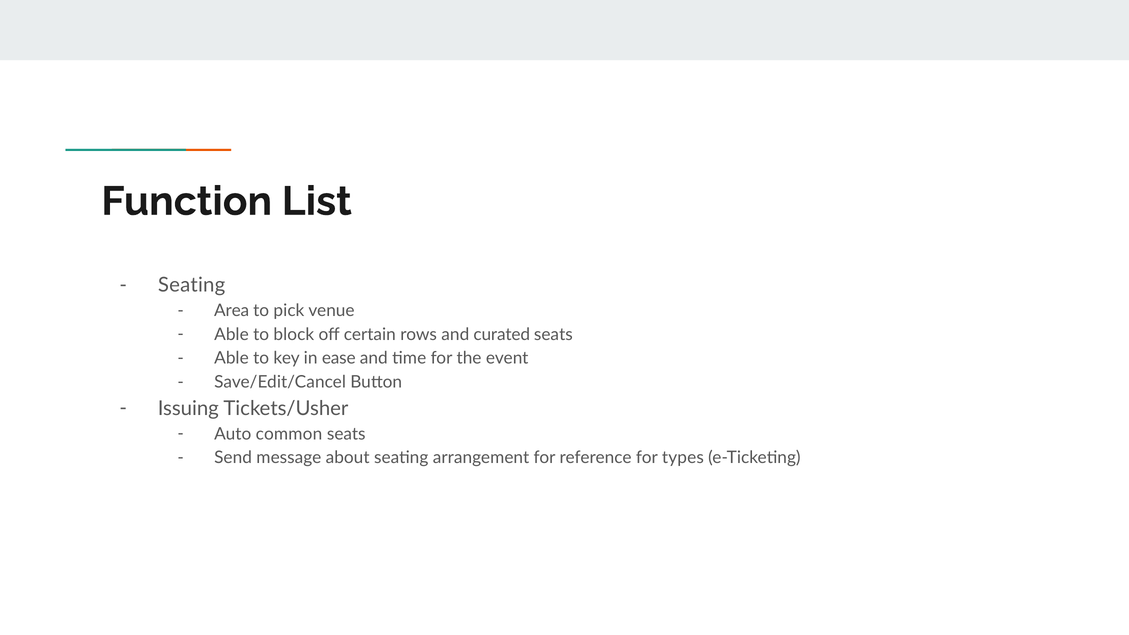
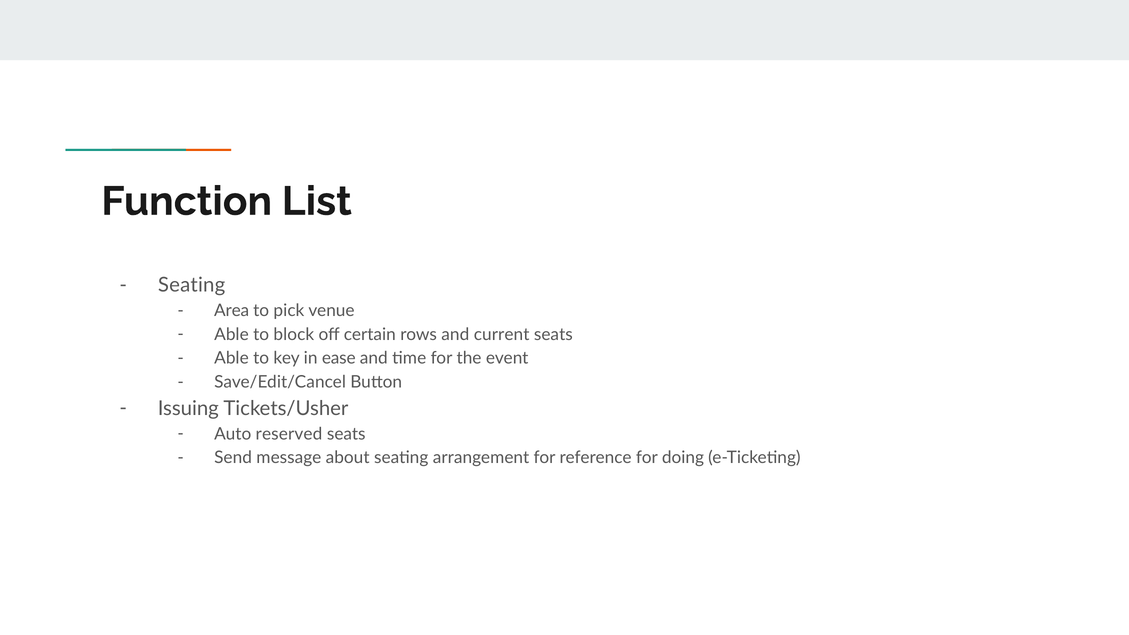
curated: curated -> current
common: common -> reserved
types: types -> doing
